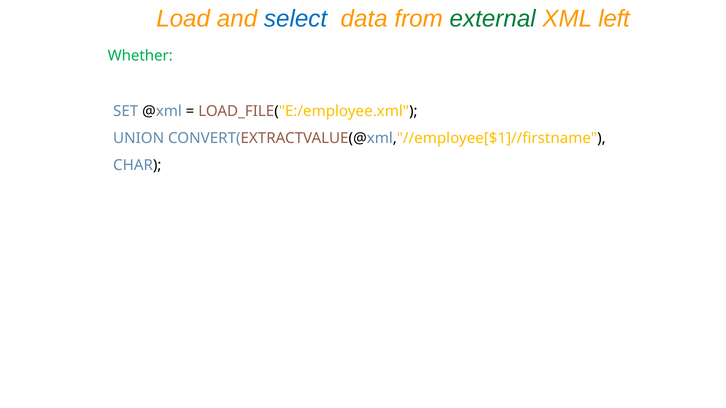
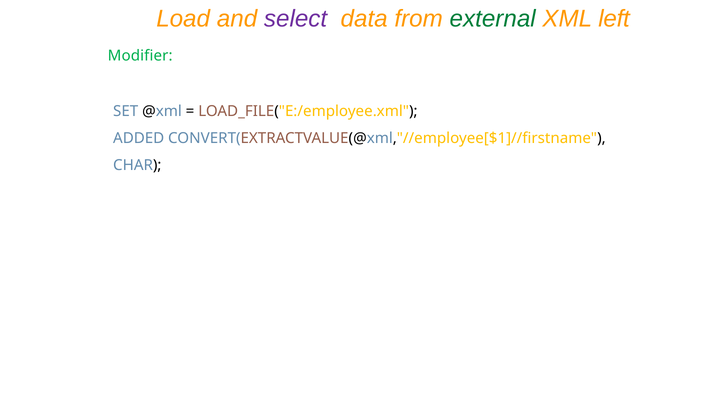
select colour: blue -> purple
Whether: Whether -> Modifier
UNION: UNION -> ADDED
